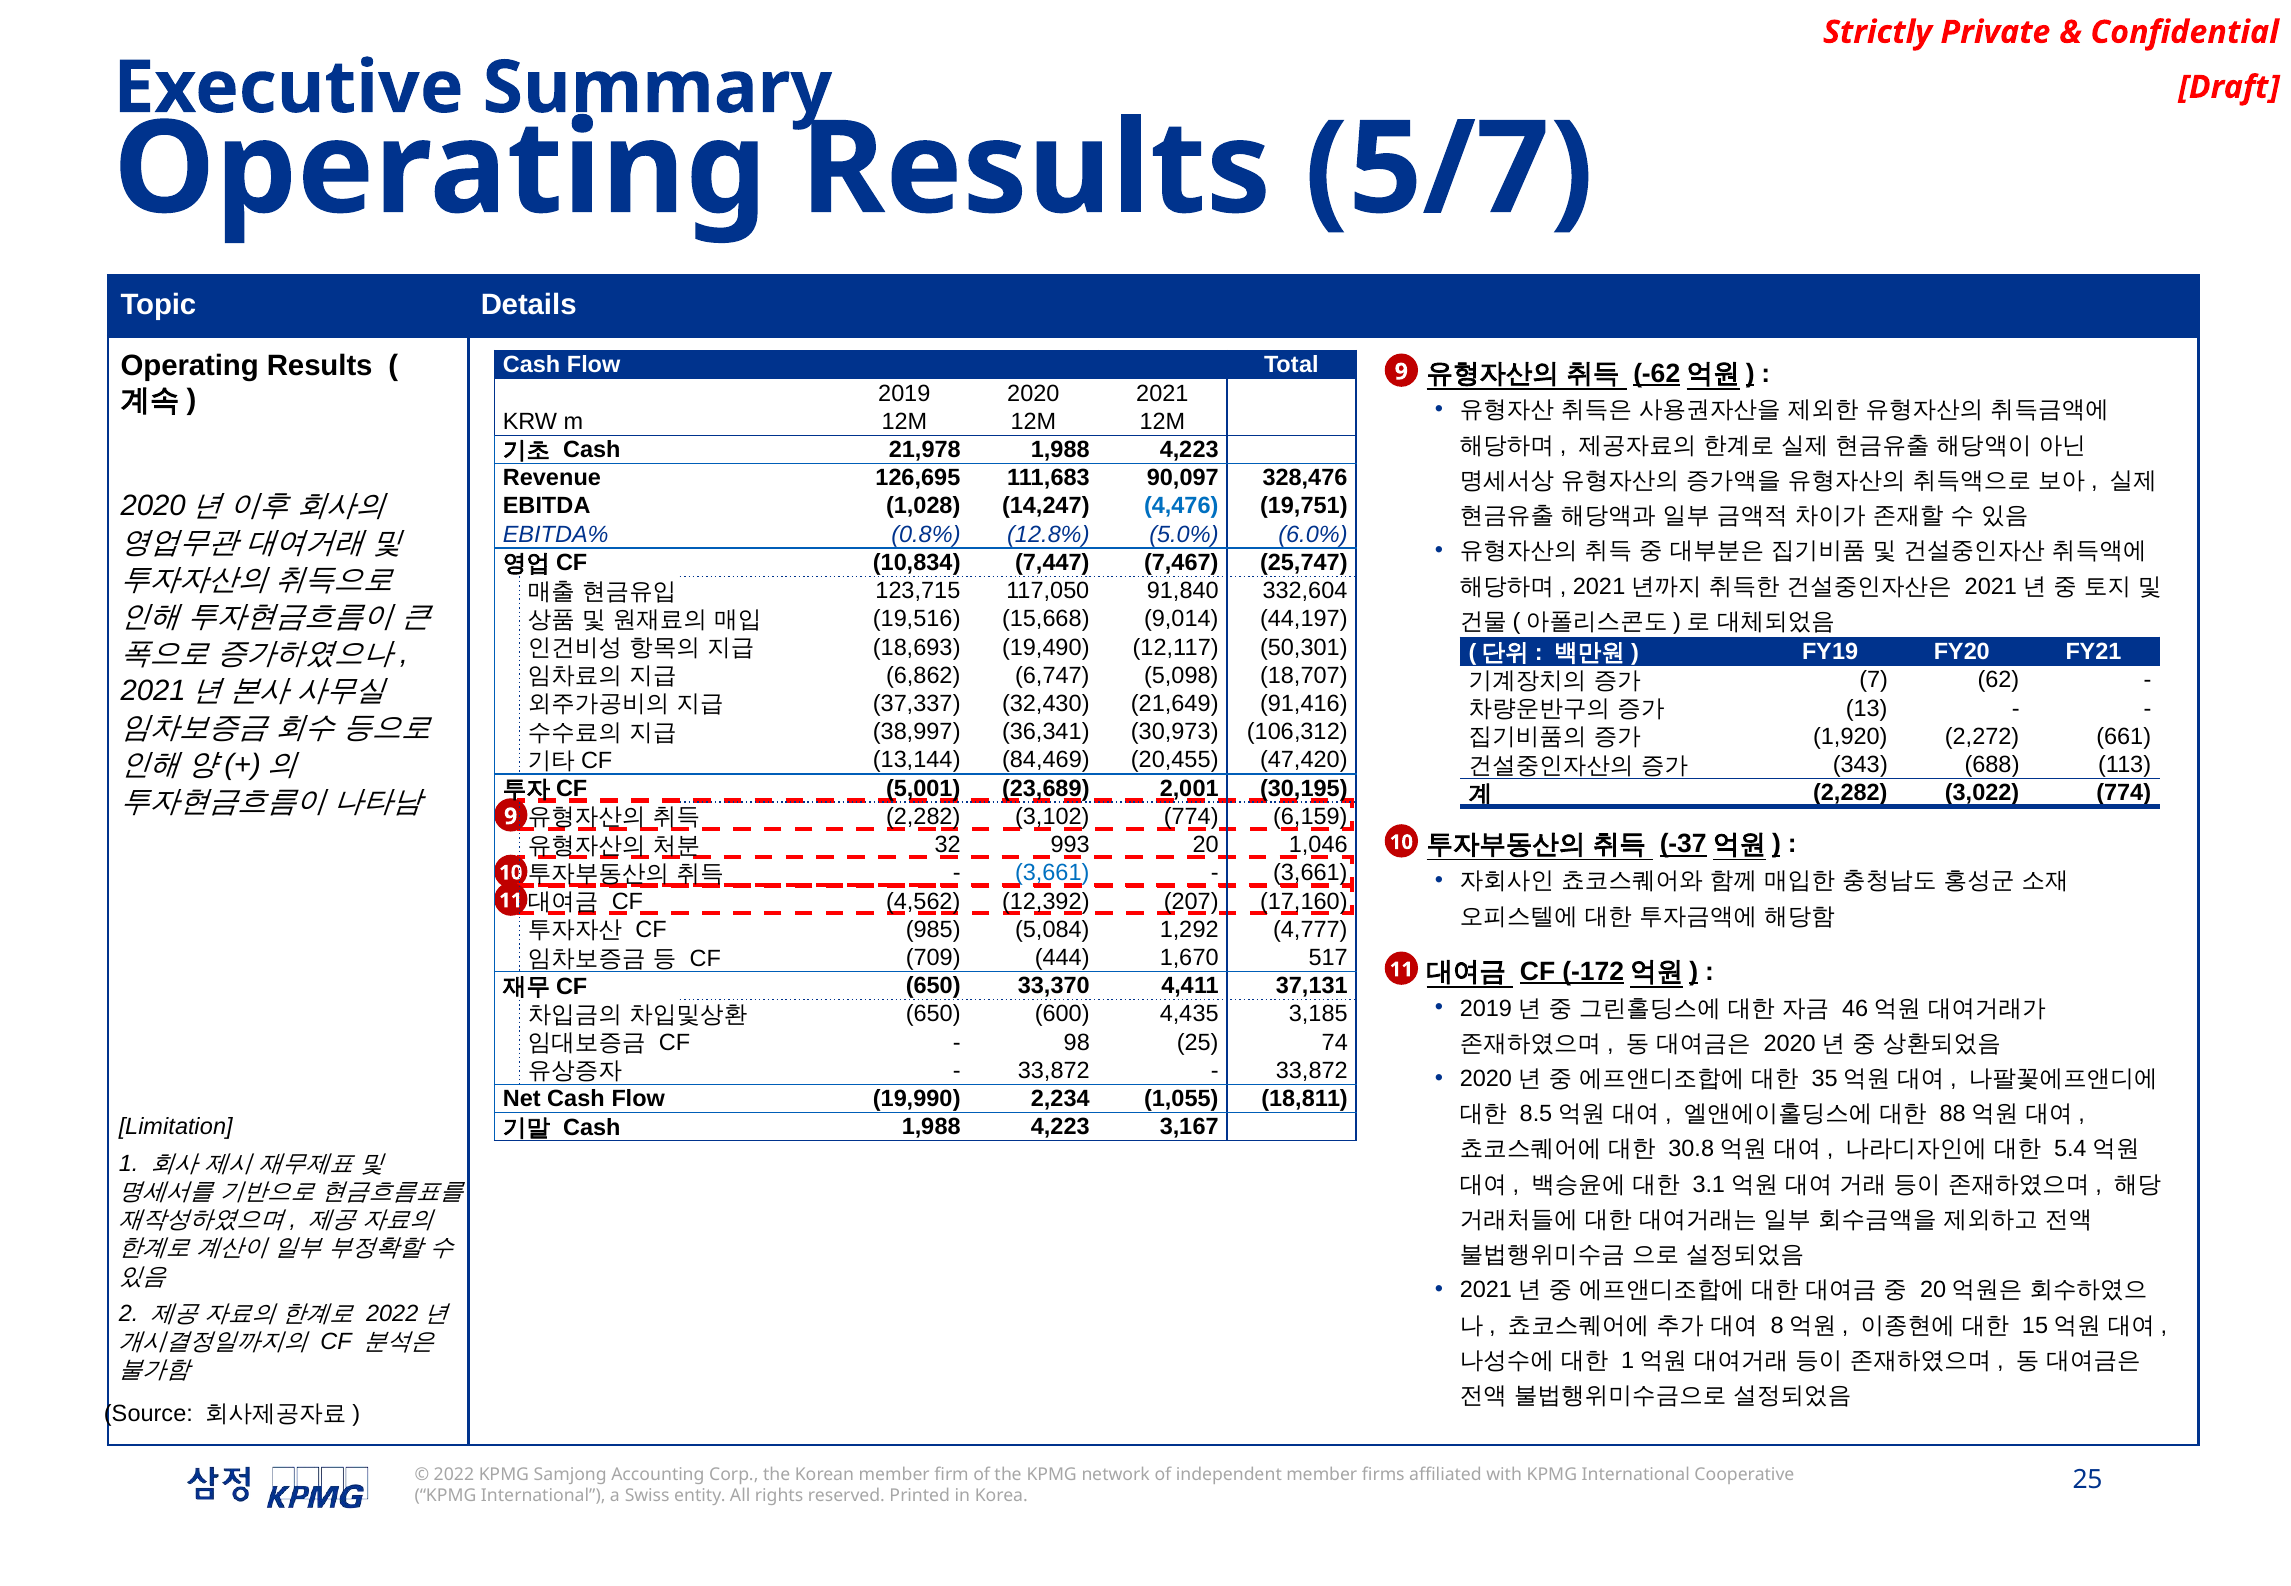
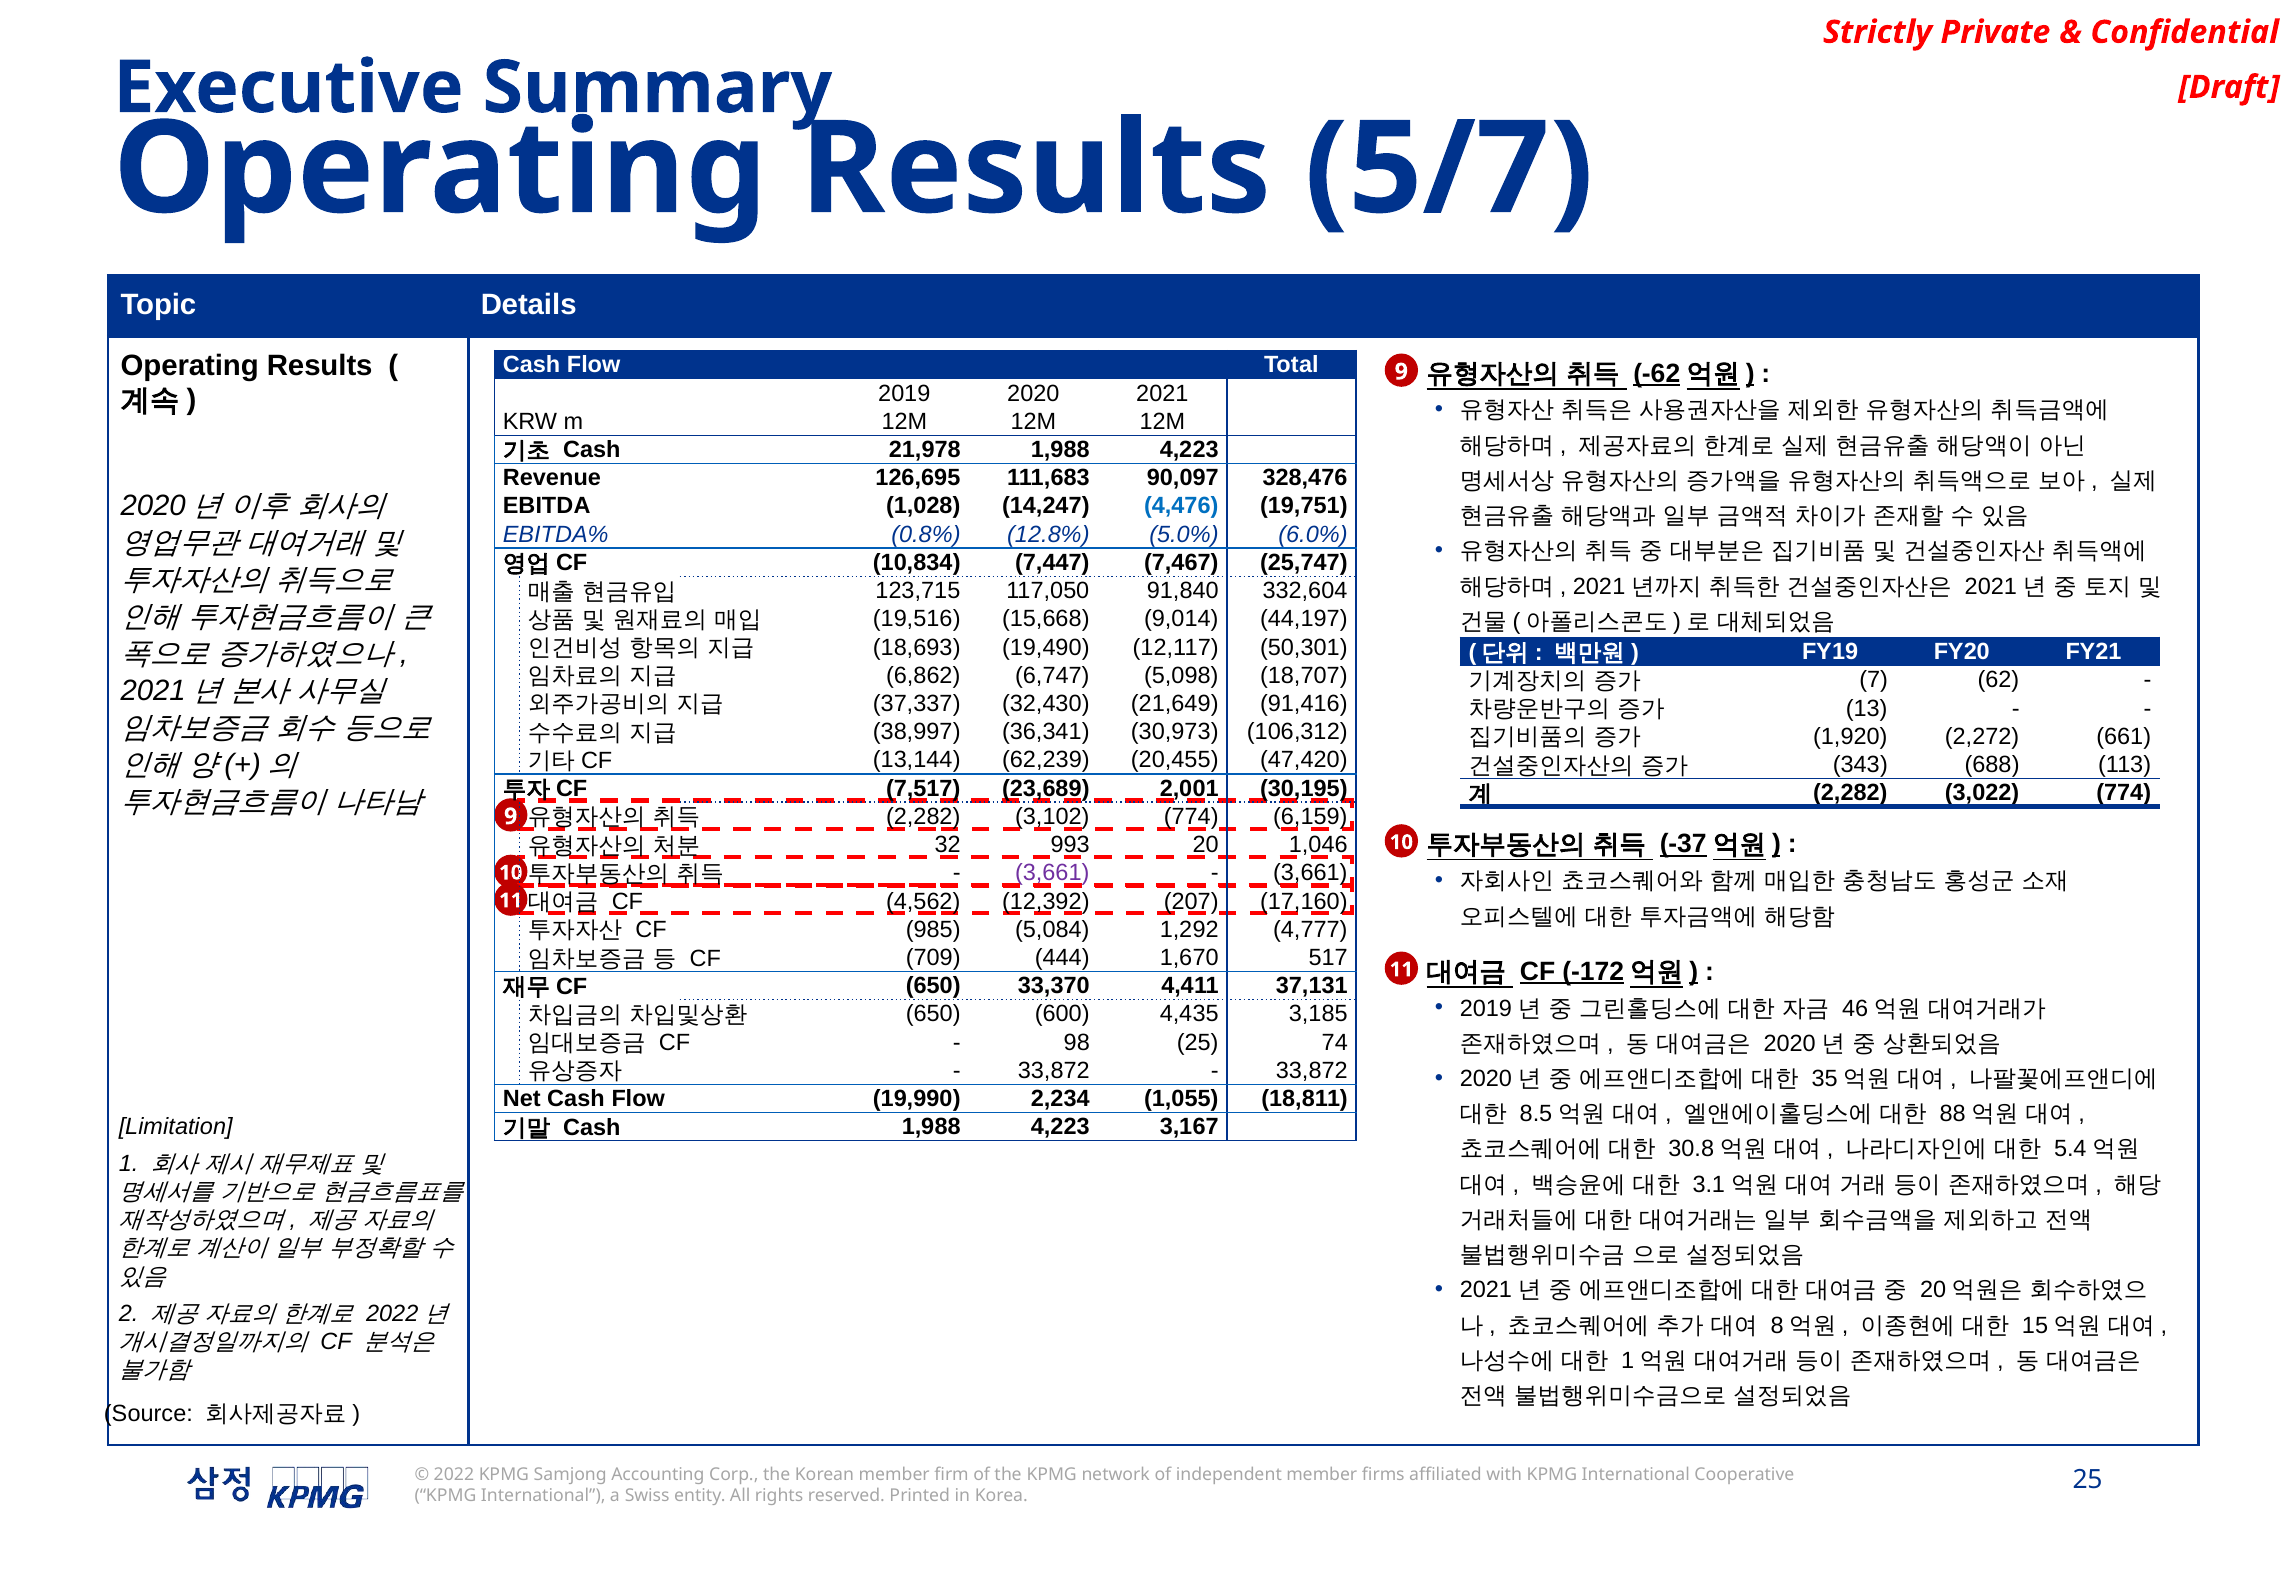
84,469: 84,469 -> 62,239
5,001: 5,001 -> 7,517
3,661 at (1052, 873) colour: blue -> purple
